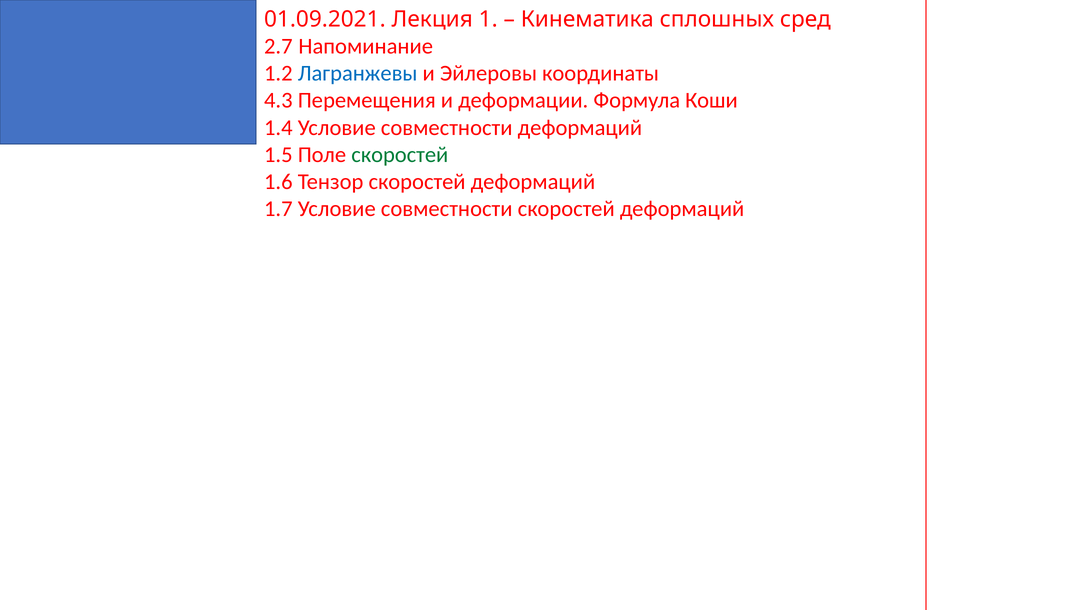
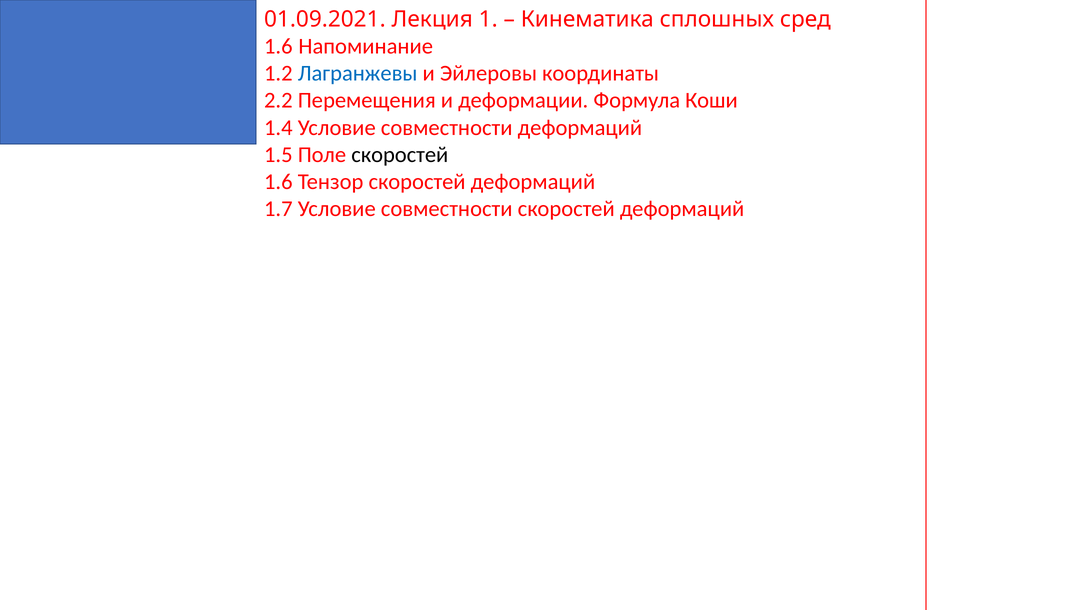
2.7 at (278, 46): 2.7 -> 1.6
4.3: 4.3 -> 2.2
скоростей at (400, 155) colour: green -> black
